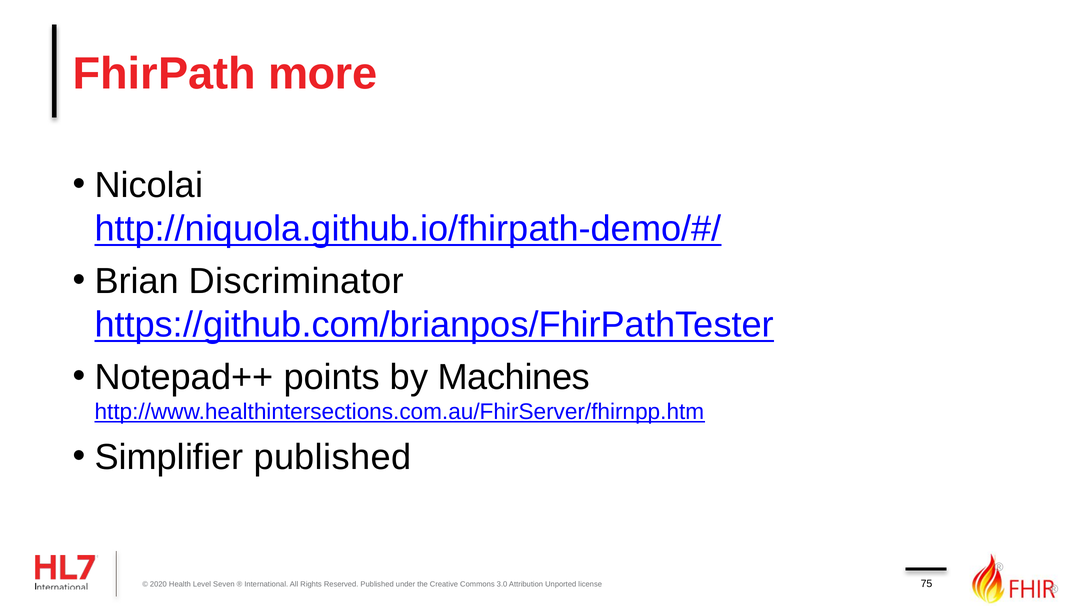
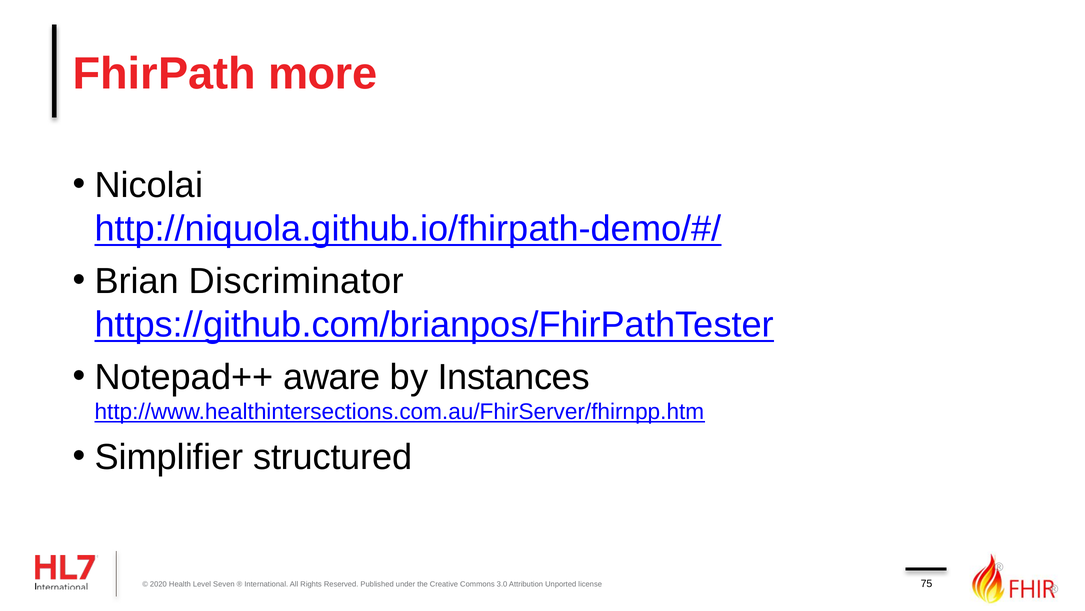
points: points -> aware
Machines: Machines -> Instances
Simplifier published: published -> structured
